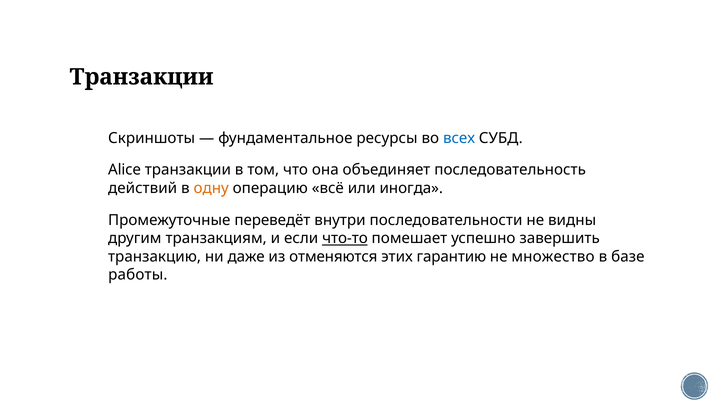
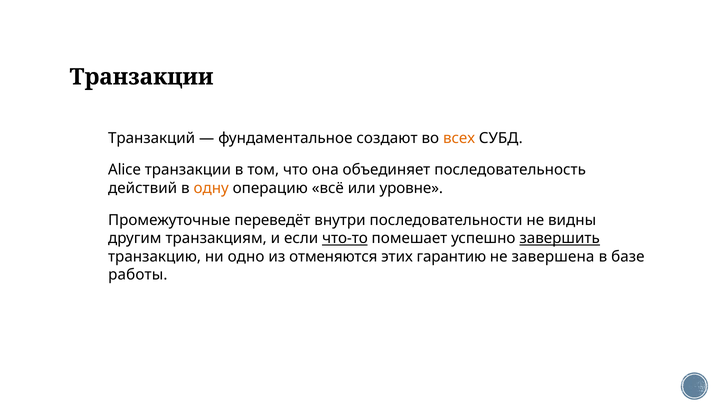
Скриншоты: Скриншоты -> Транзакций
ресурсы: ресурсы -> создают
всех colour: blue -> orange
иногда: иногда -> уровне
завершить underline: none -> present
даже: даже -> одно
множество: множество -> завершена
